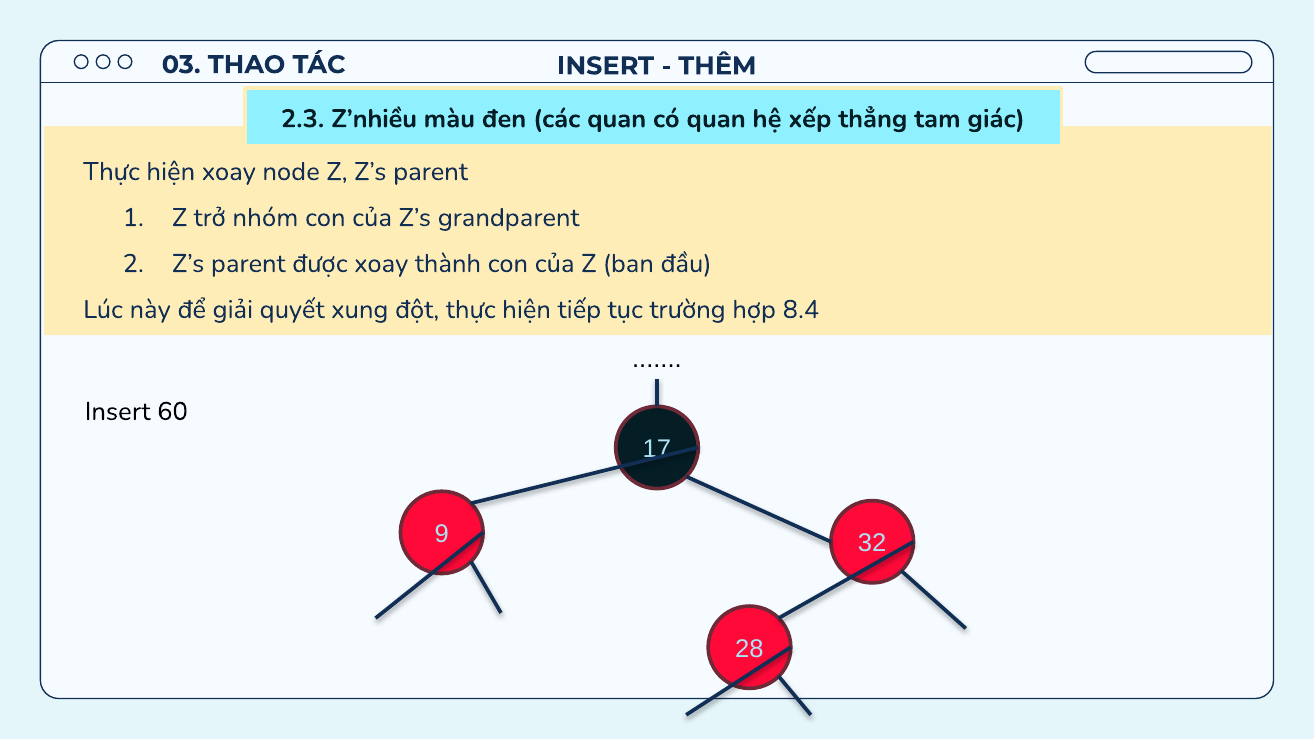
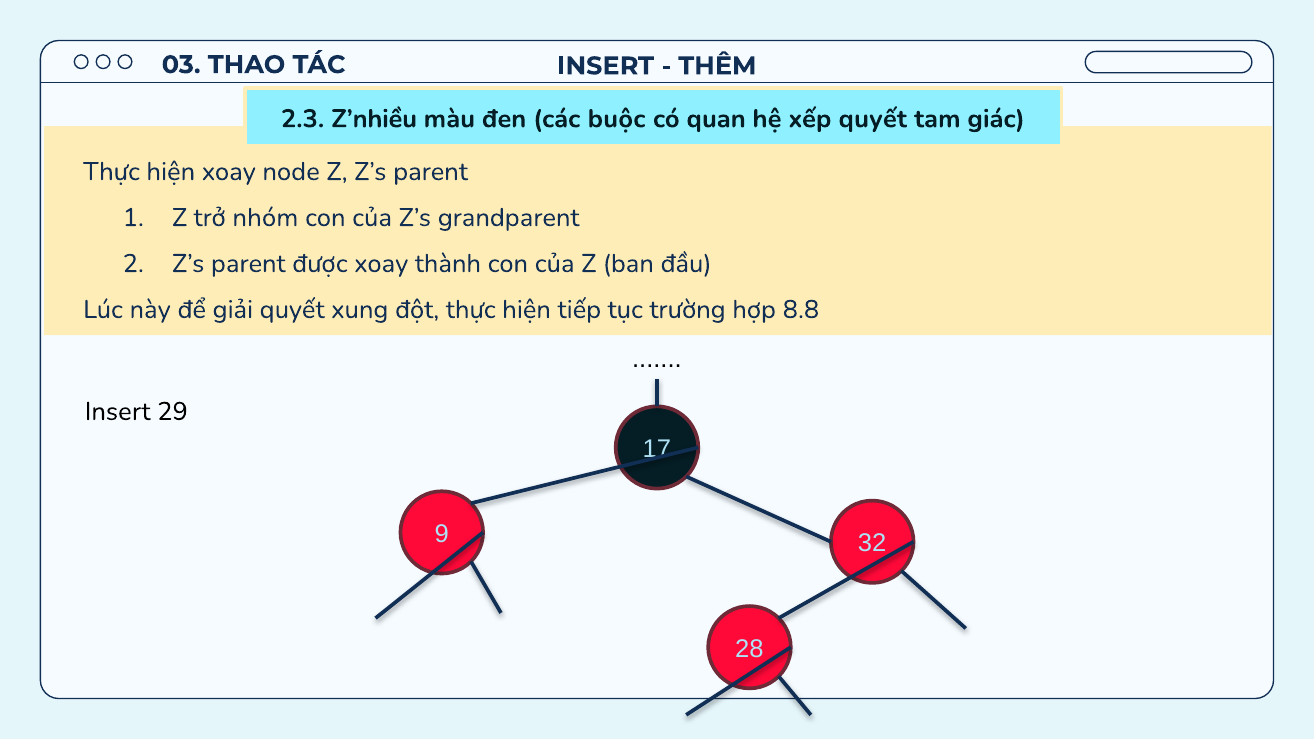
các quan: quan -> buộc
xếp thẳng: thẳng -> quyết
8.4: 8.4 -> 8.8
60: 60 -> 29
